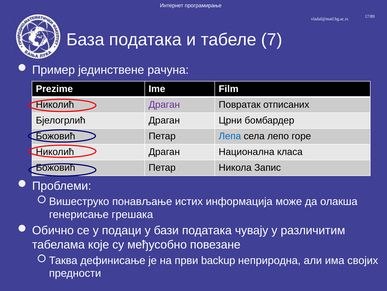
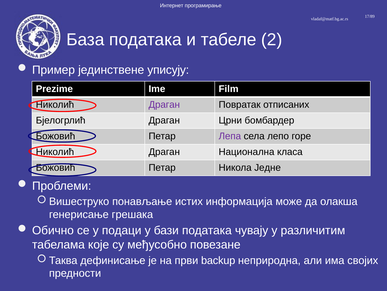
7: 7 -> 2
рачуна: рачуна -> уписују
Лепа colour: blue -> purple
Запис: Запис -> Једне
